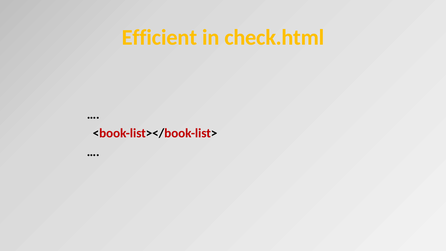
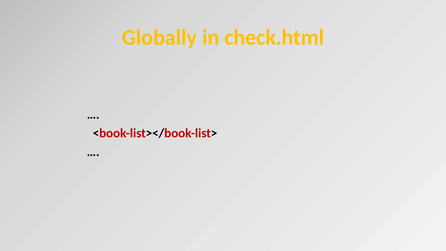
Efficient: Efficient -> Globally
